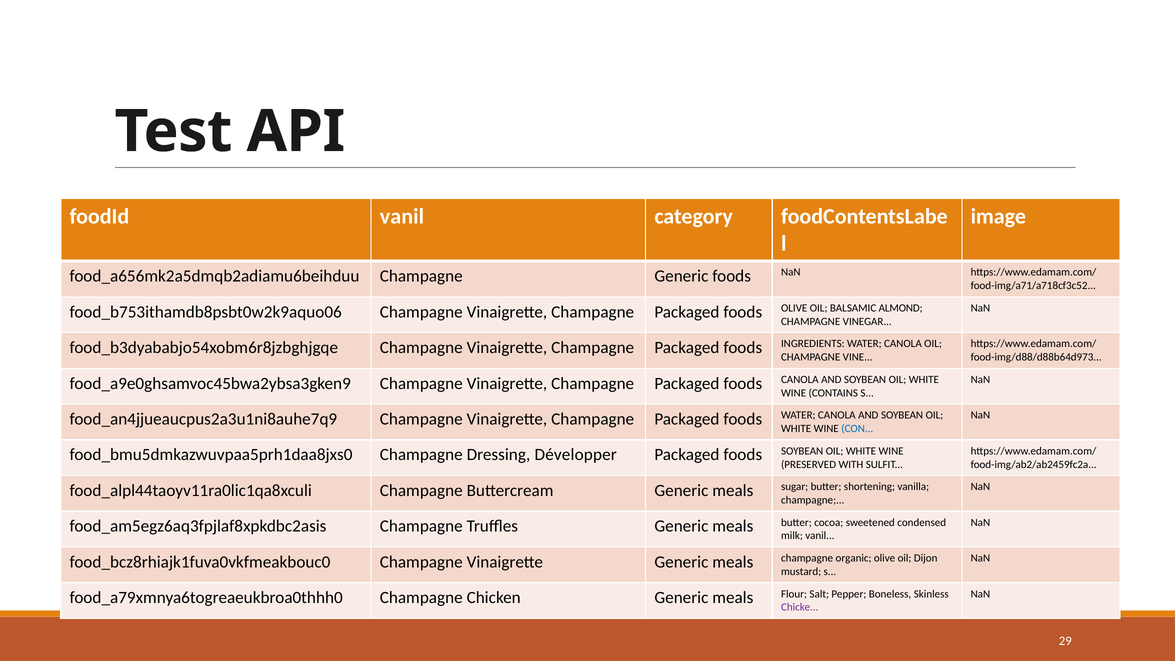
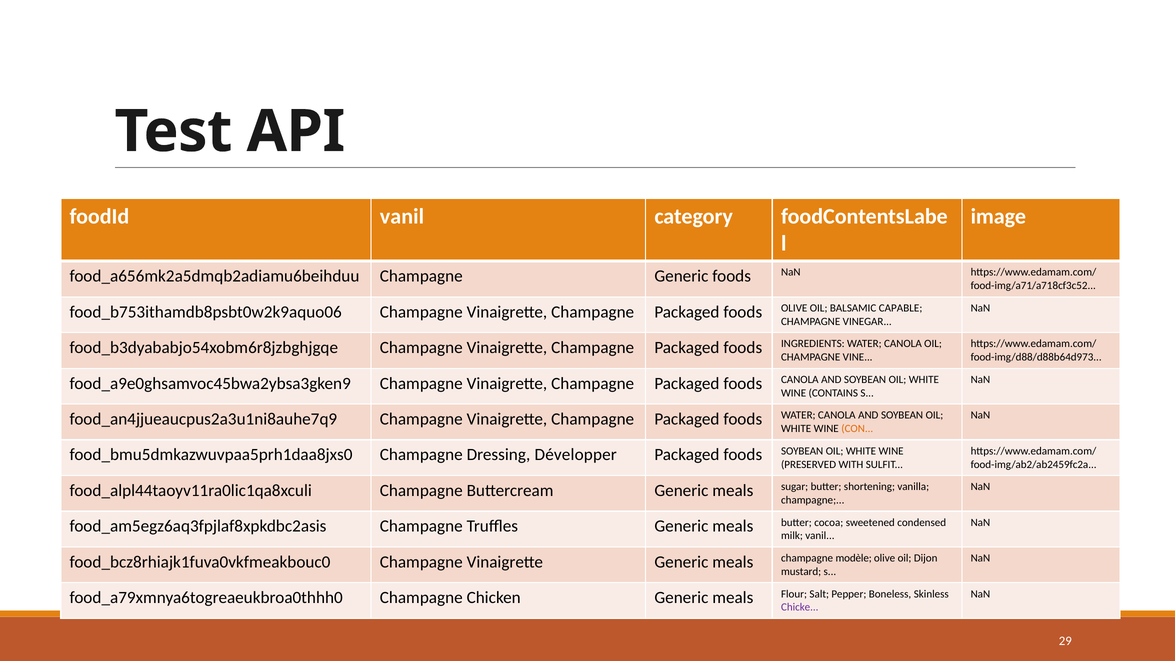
ALMOND: ALMOND -> CAPABLE
CON colour: blue -> orange
organic: organic -> modèle
